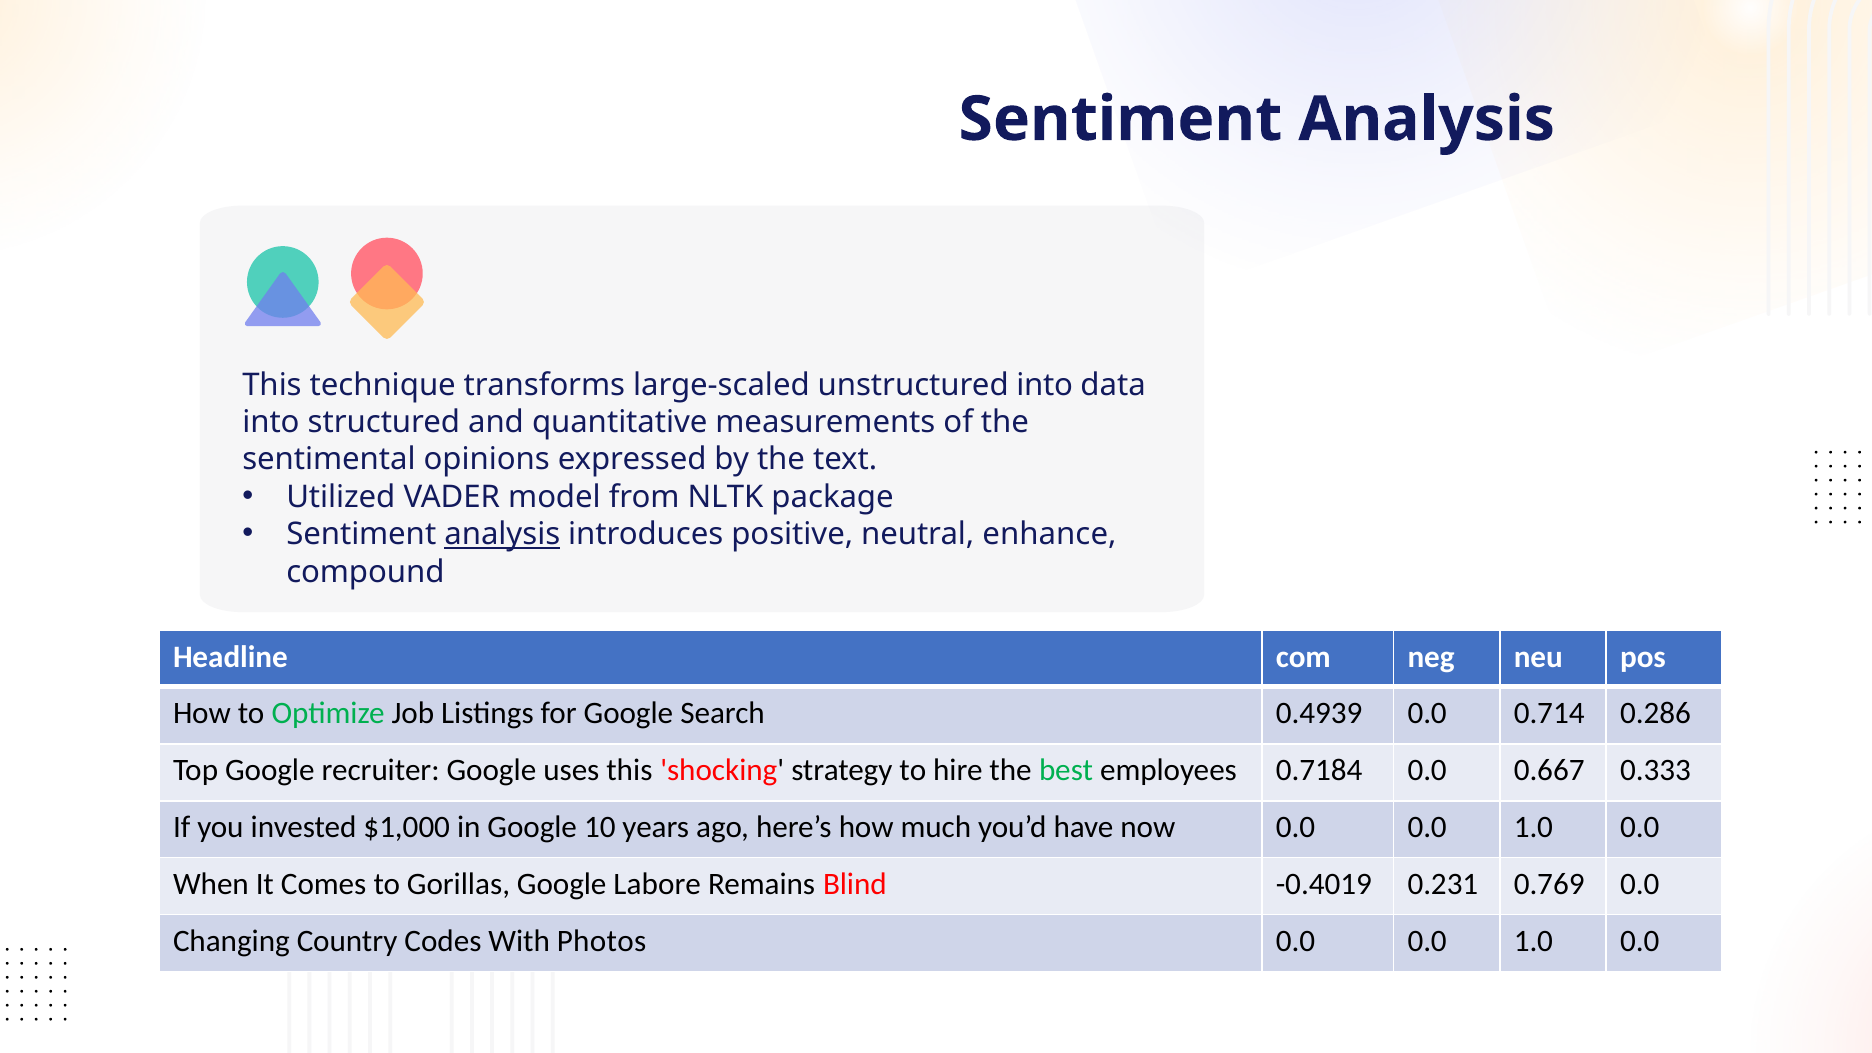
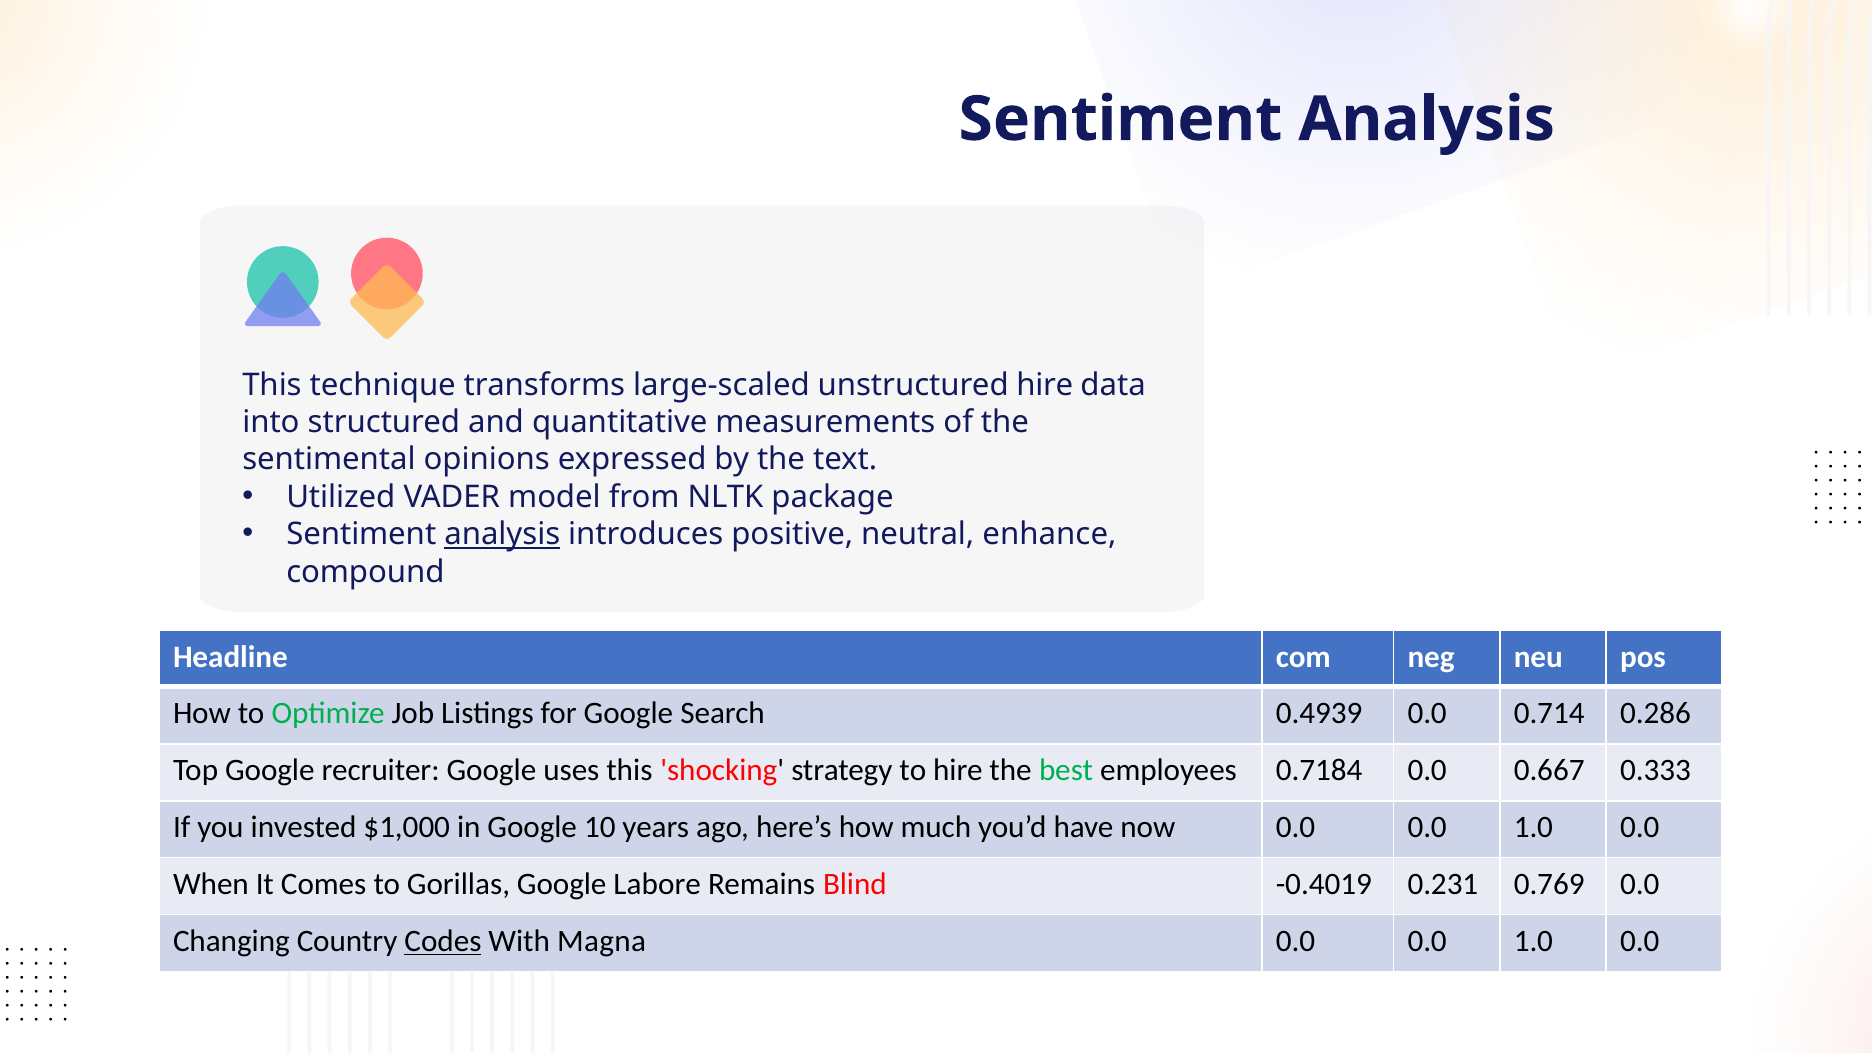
unstructured into: into -> hire
Codes underline: none -> present
Photos: Photos -> Magna
